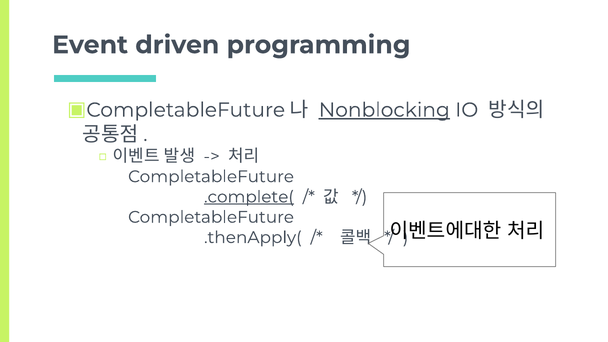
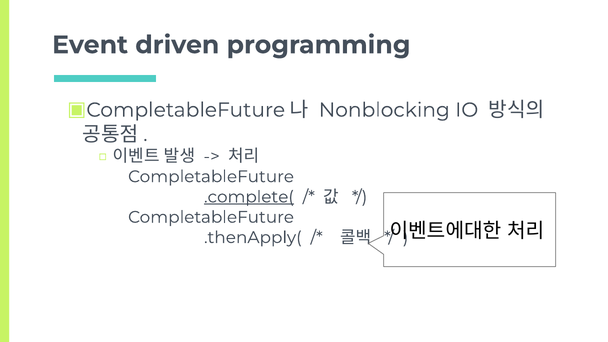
Nonblocking underline: present -> none
